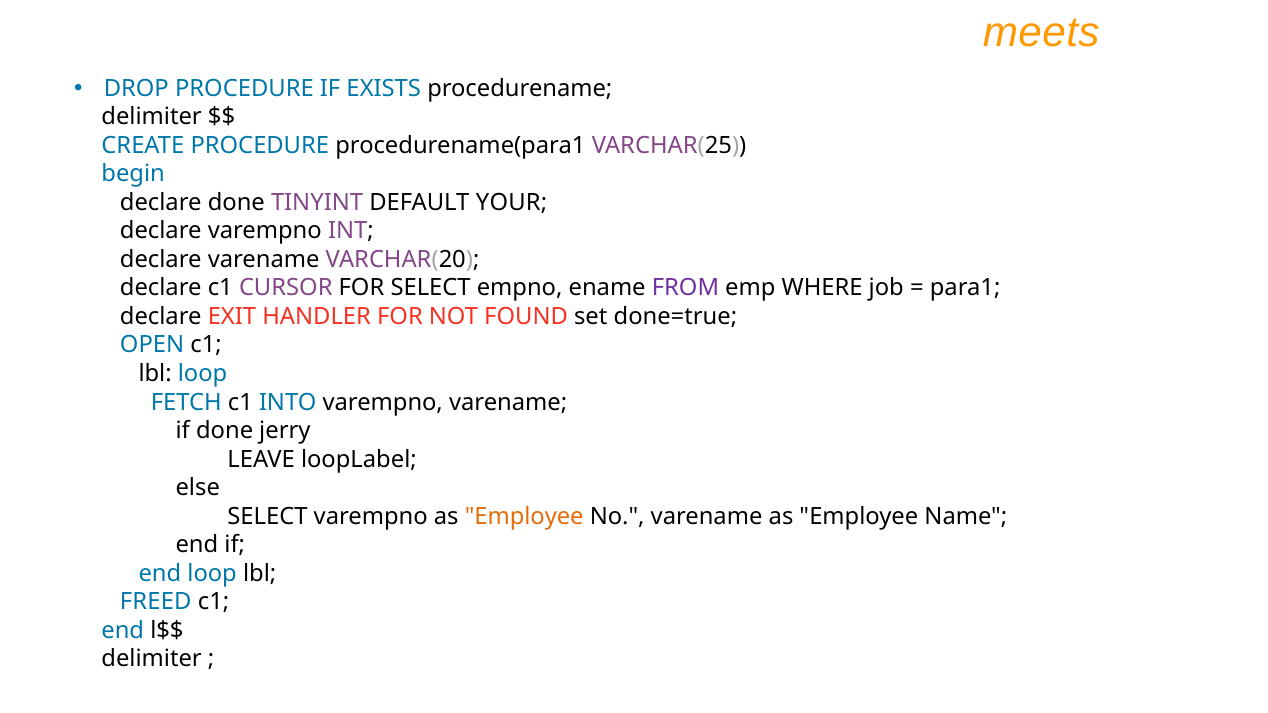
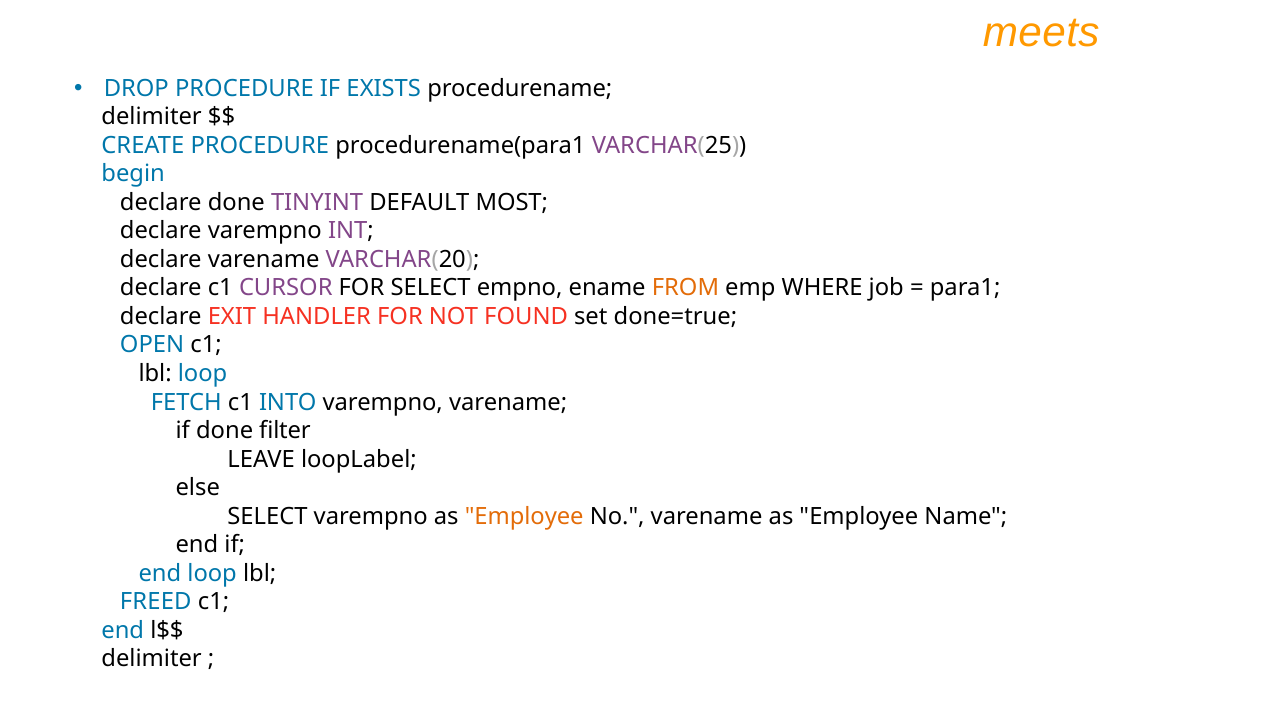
YOUR: YOUR -> MOST
FROM colour: purple -> orange
jerry: jerry -> filter
